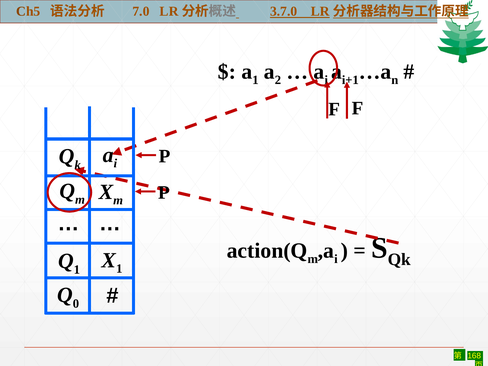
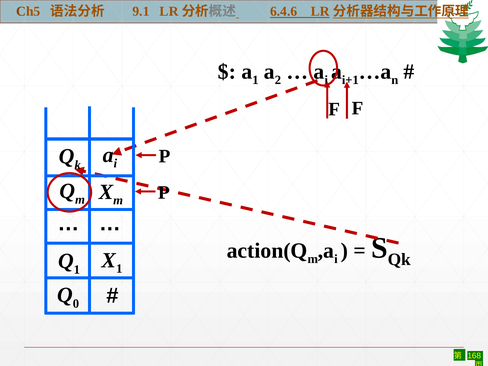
7.0: 7.0 -> 9.1
3.7.0: 3.7.0 -> 6.4.6
